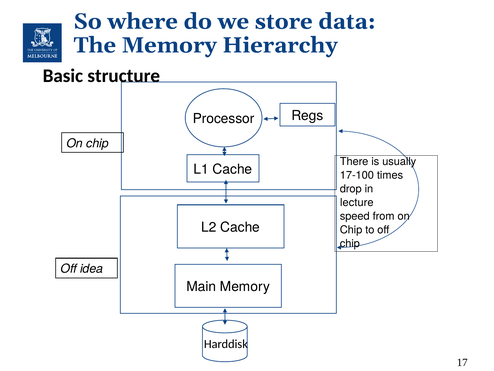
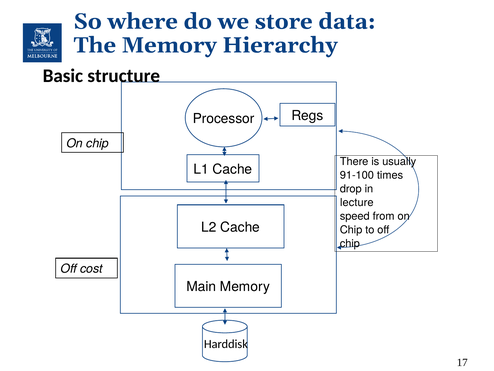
17-100: 17-100 -> 91-100
idea: idea -> cost
